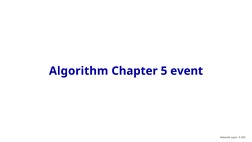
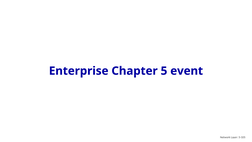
Algorithm: Algorithm -> Enterprise
